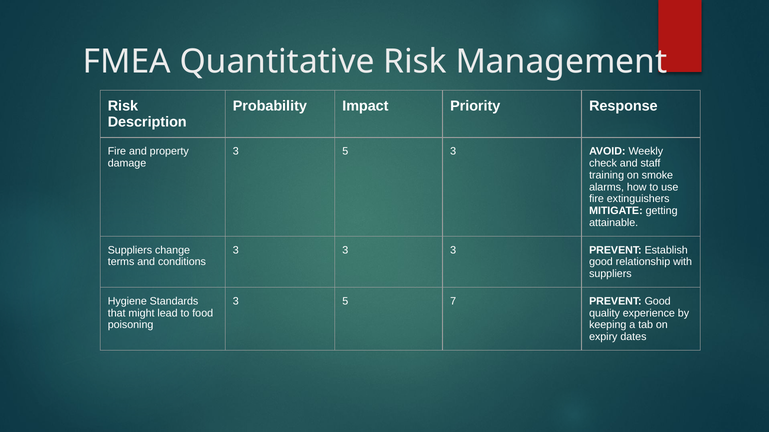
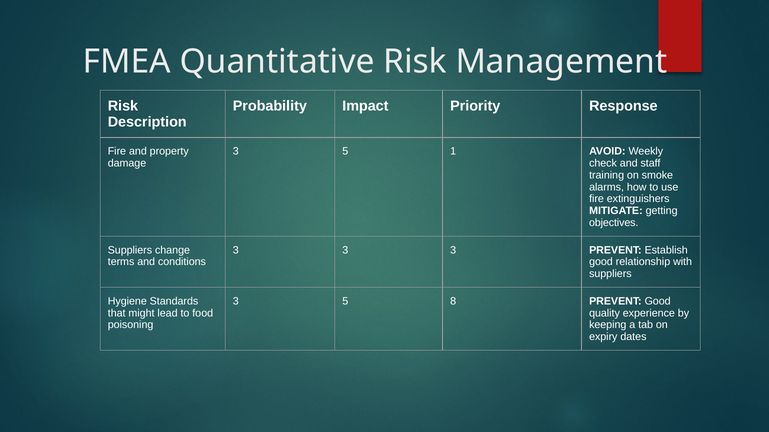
5 3: 3 -> 1
attainable: attainable -> objectives
7: 7 -> 8
